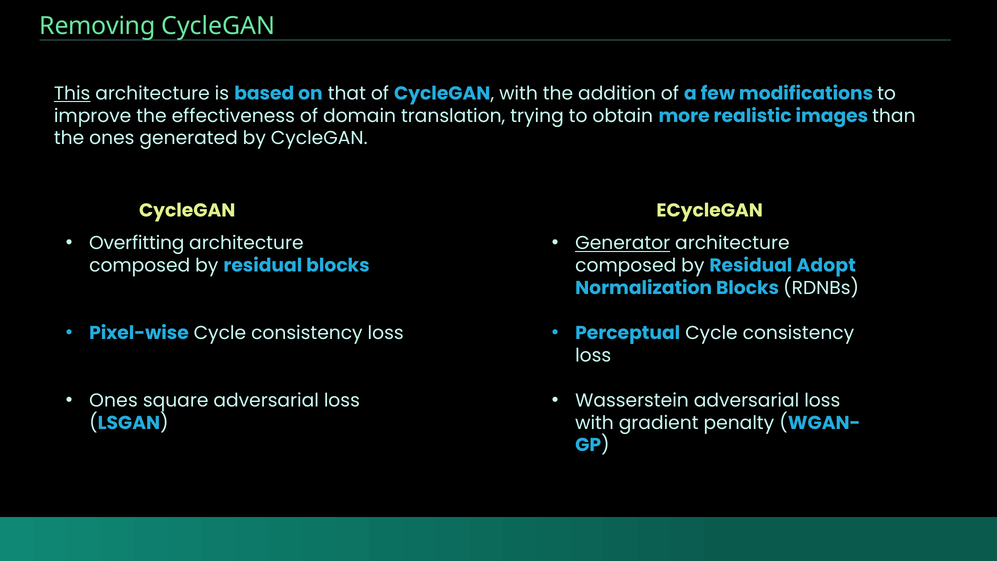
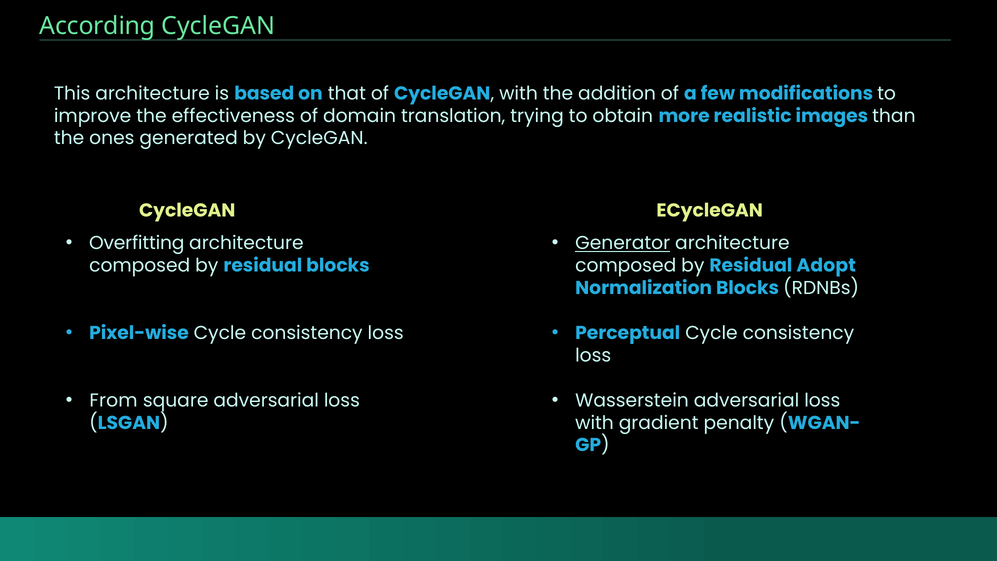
Removing: Removing -> According
This underline: present -> none
Ones at (114, 400): Ones -> From
